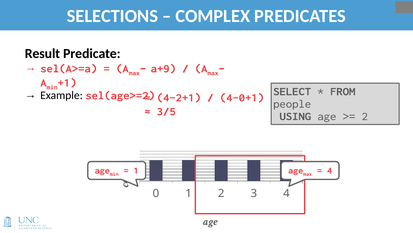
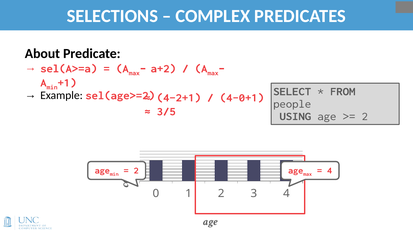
Result: Result -> About
a+9: a+9 -> a+2
1 at (136, 170): 1 -> 2
